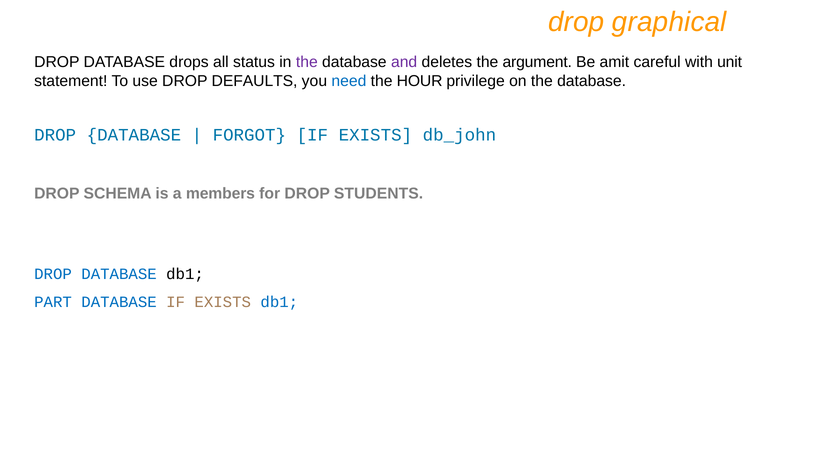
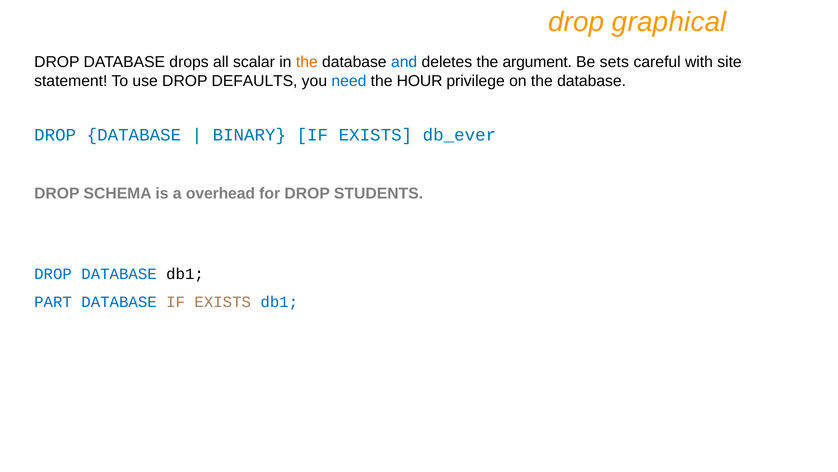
status: status -> scalar
the at (307, 62) colour: purple -> orange
and colour: purple -> blue
amit: amit -> sets
unit: unit -> site
FORGOT: FORGOT -> BINARY
db_john: db_john -> db_ever
members: members -> overhead
